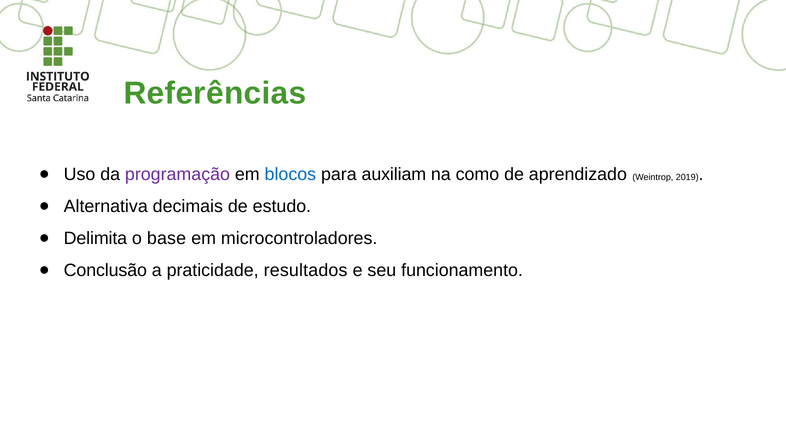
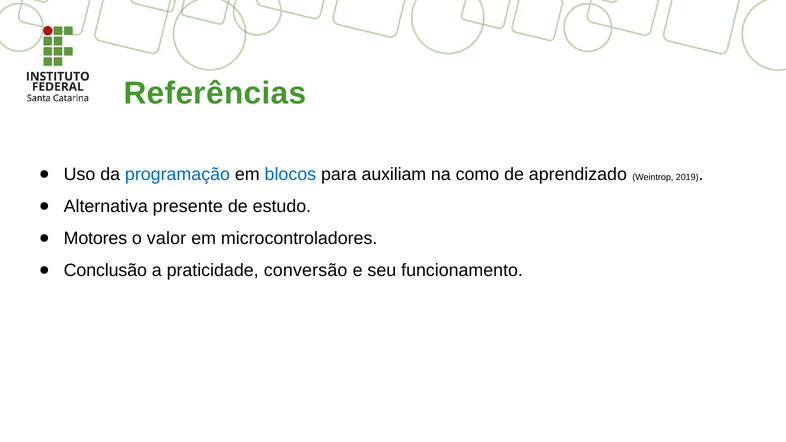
programação colour: purple -> blue
decimais: decimais -> presente
Delimita: Delimita -> Motores
base: base -> valor
resultados: resultados -> conversão
